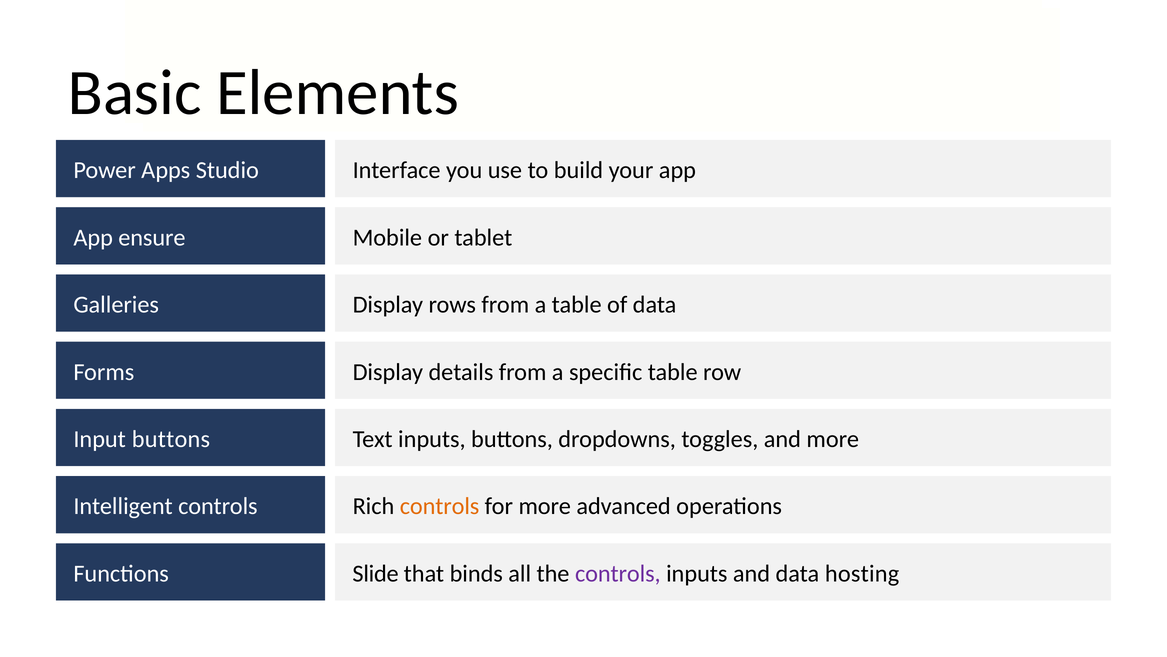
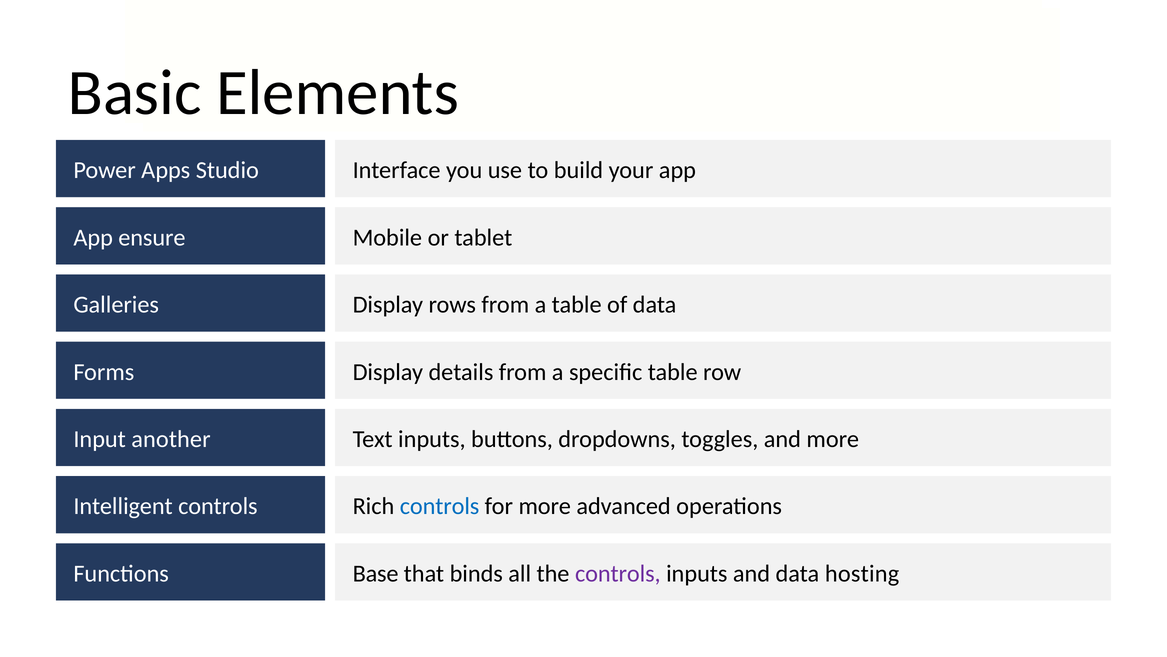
Input buttons: buttons -> another
controls at (440, 506) colour: orange -> blue
Slide: Slide -> Base
